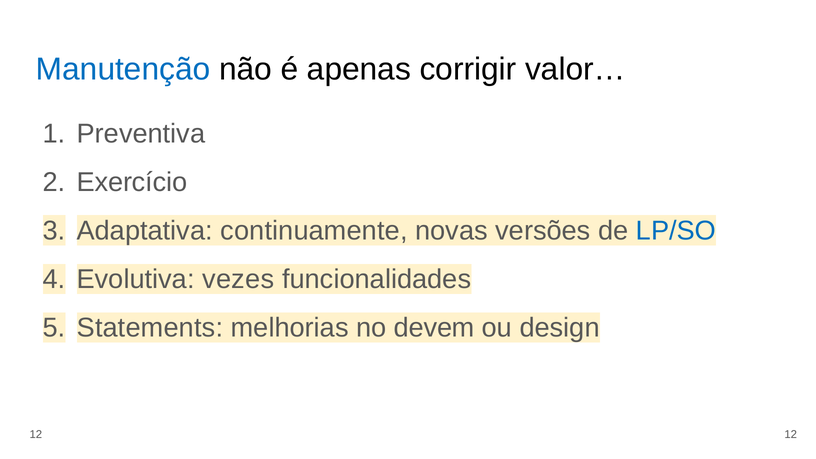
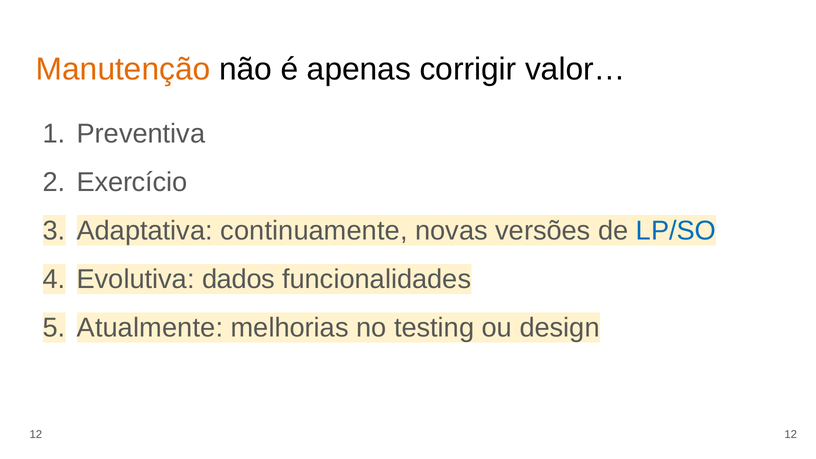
Manutenção colour: blue -> orange
vezes: vezes -> dados
Statements: Statements -> Atualmente
devem: devem -> testing
